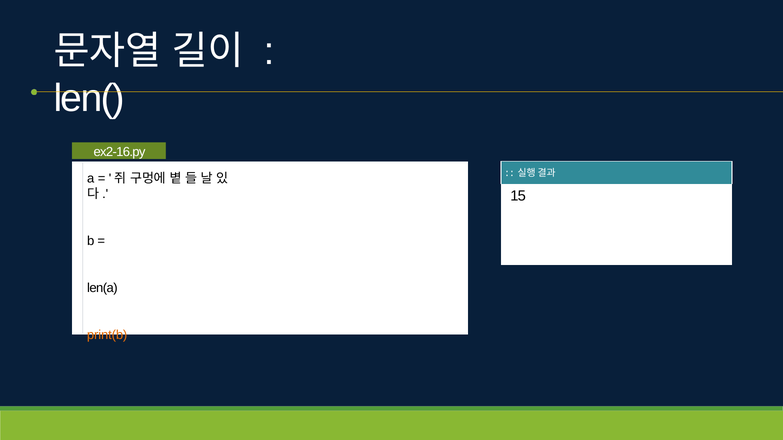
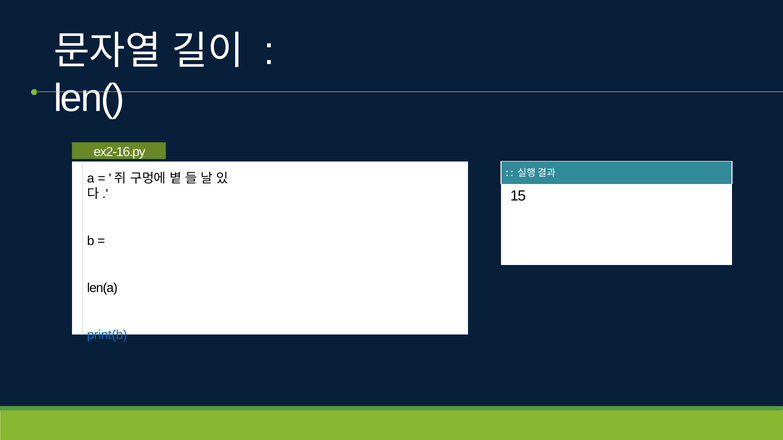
print(b colour: orange -> blue
